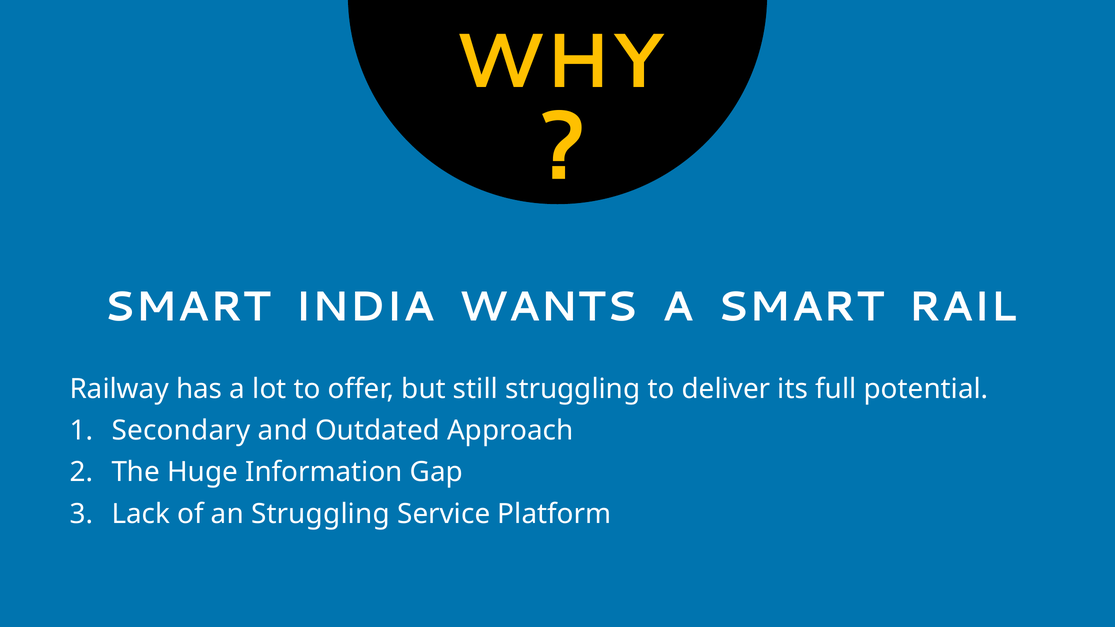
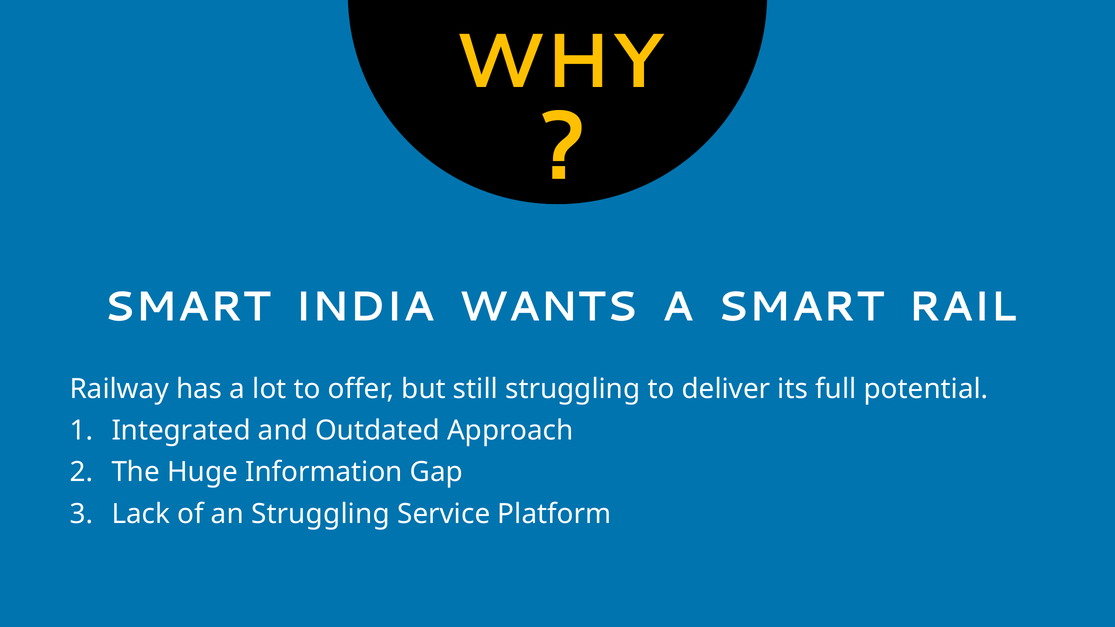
Secondary: Secondary -> Integrated
